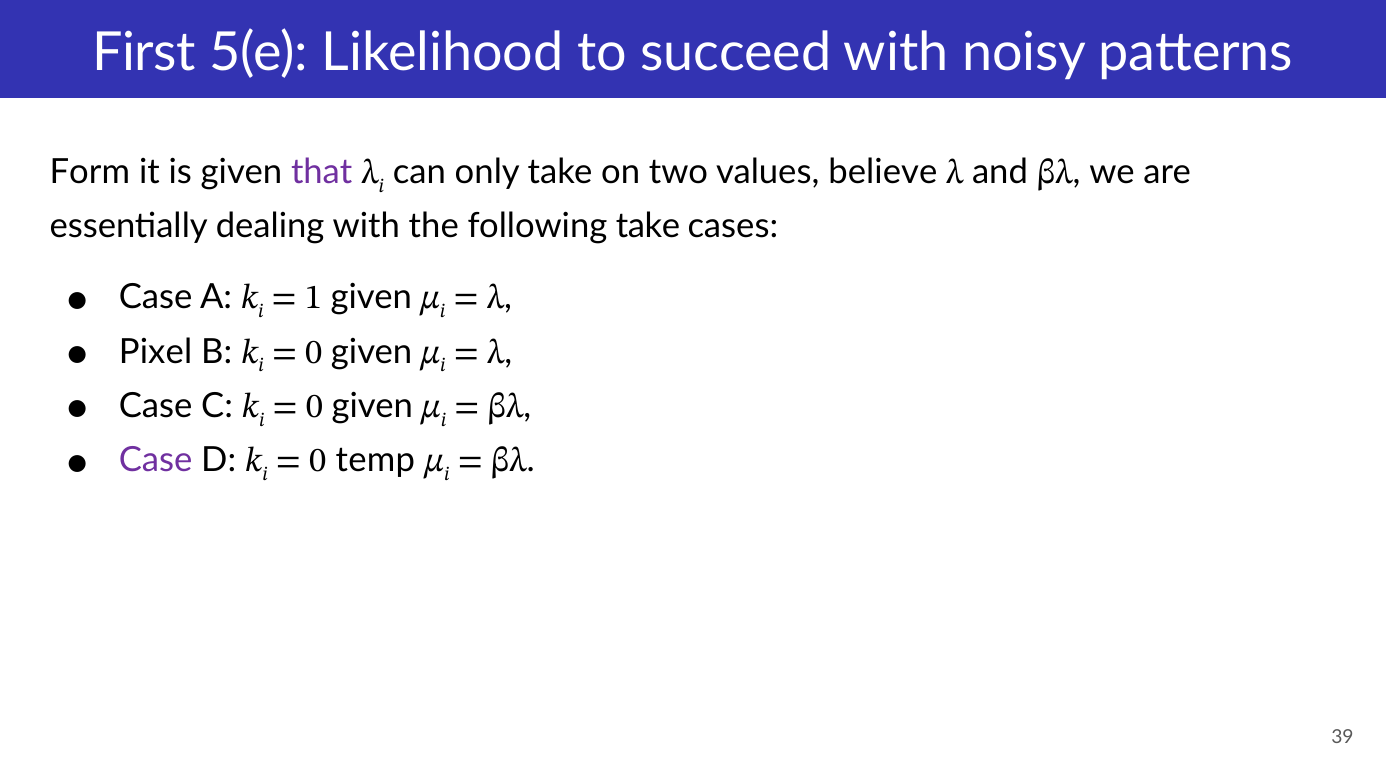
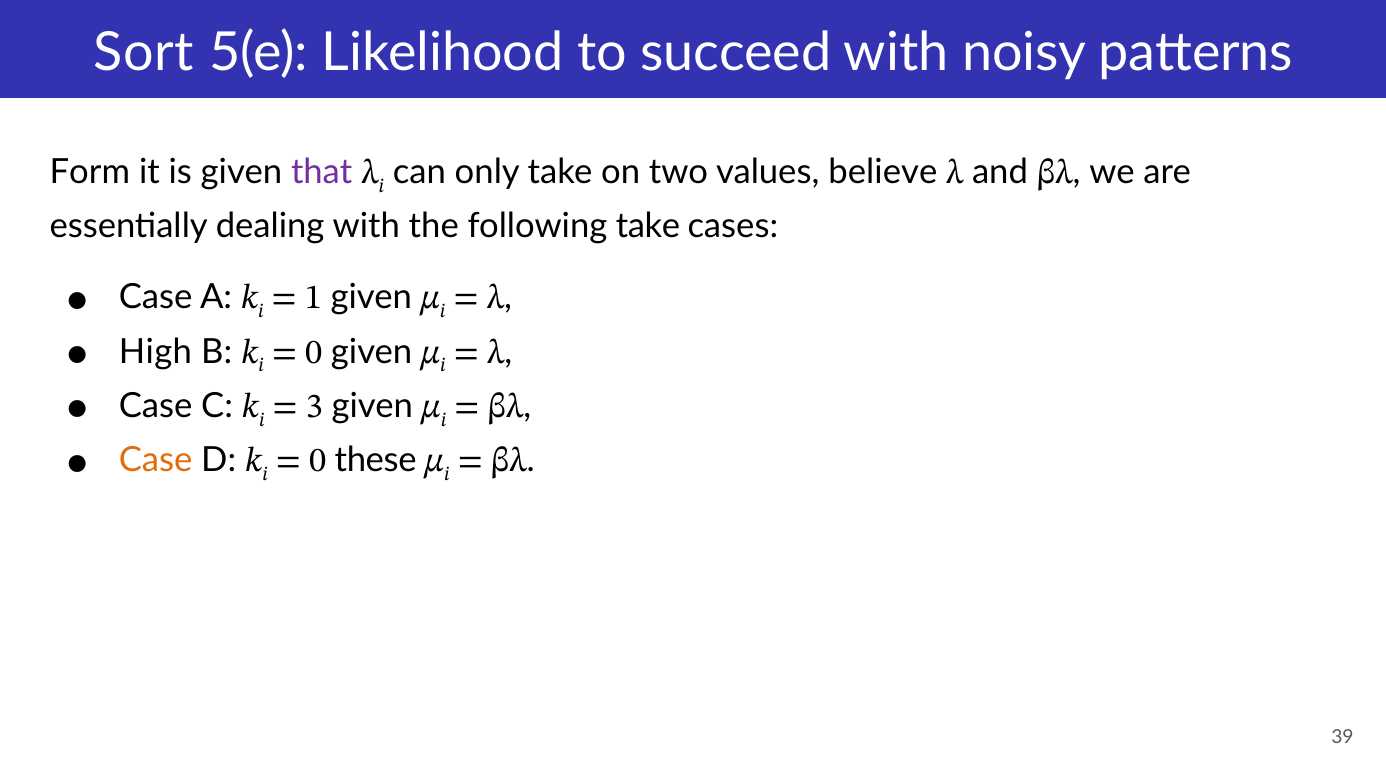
First: First -> Sort
Pixel: Pixel -> High
0 at (314, 406): 0 -> 3
Case at (156, 461) colour: purple -> orange
temp: temp -> these
